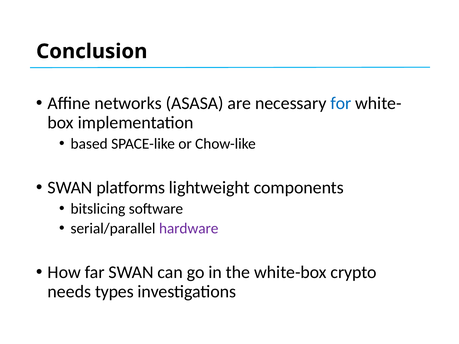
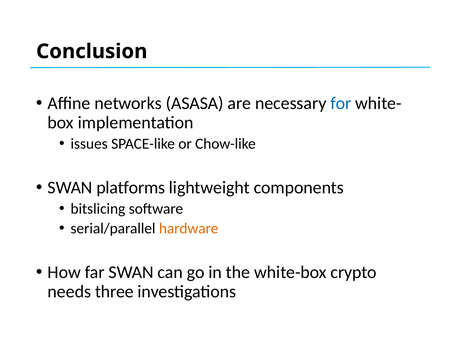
based: based -> issues
hardware colour: purple -> orange
types: types -> three
